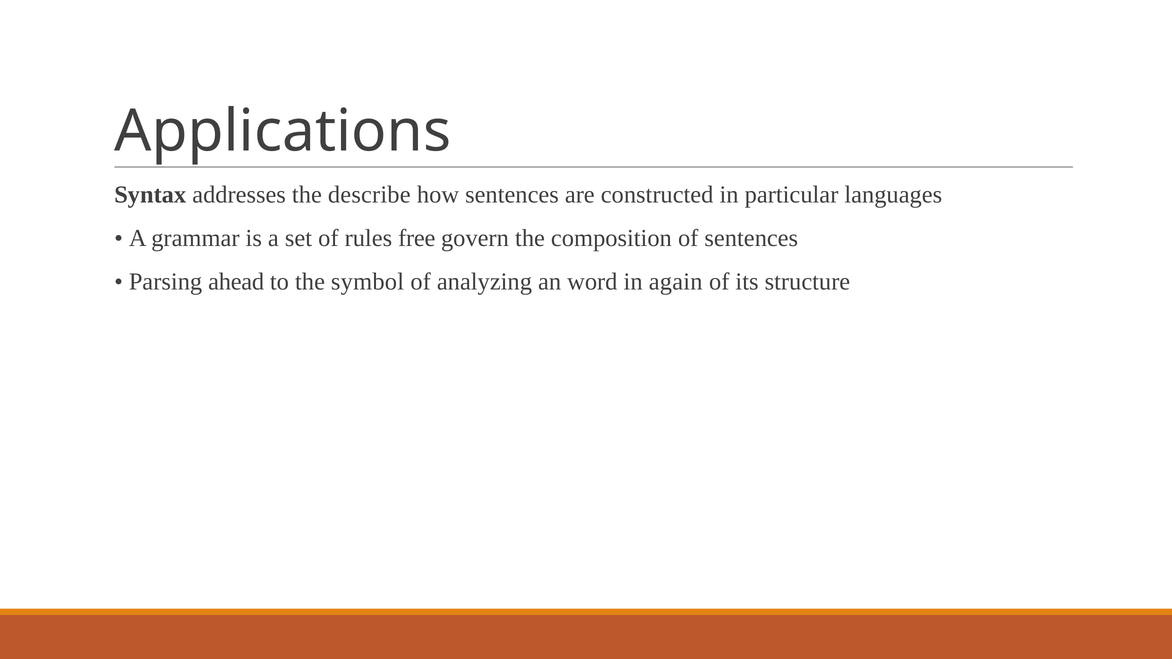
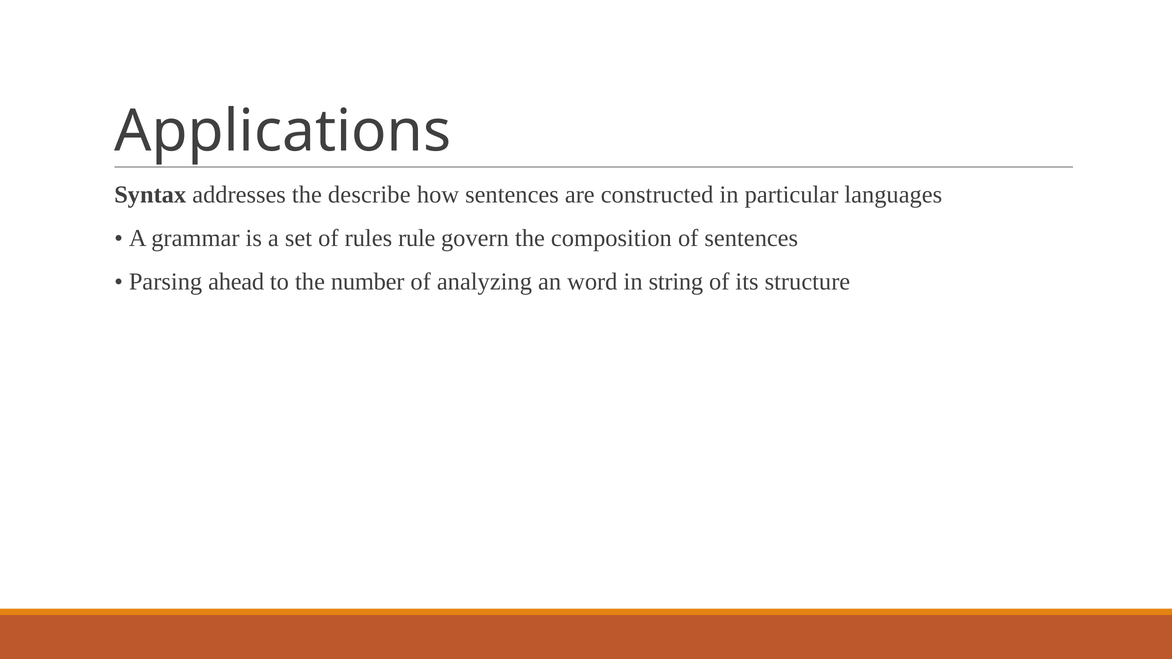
free: free -> rule
symbol: symbol -> number
again: again -> string
